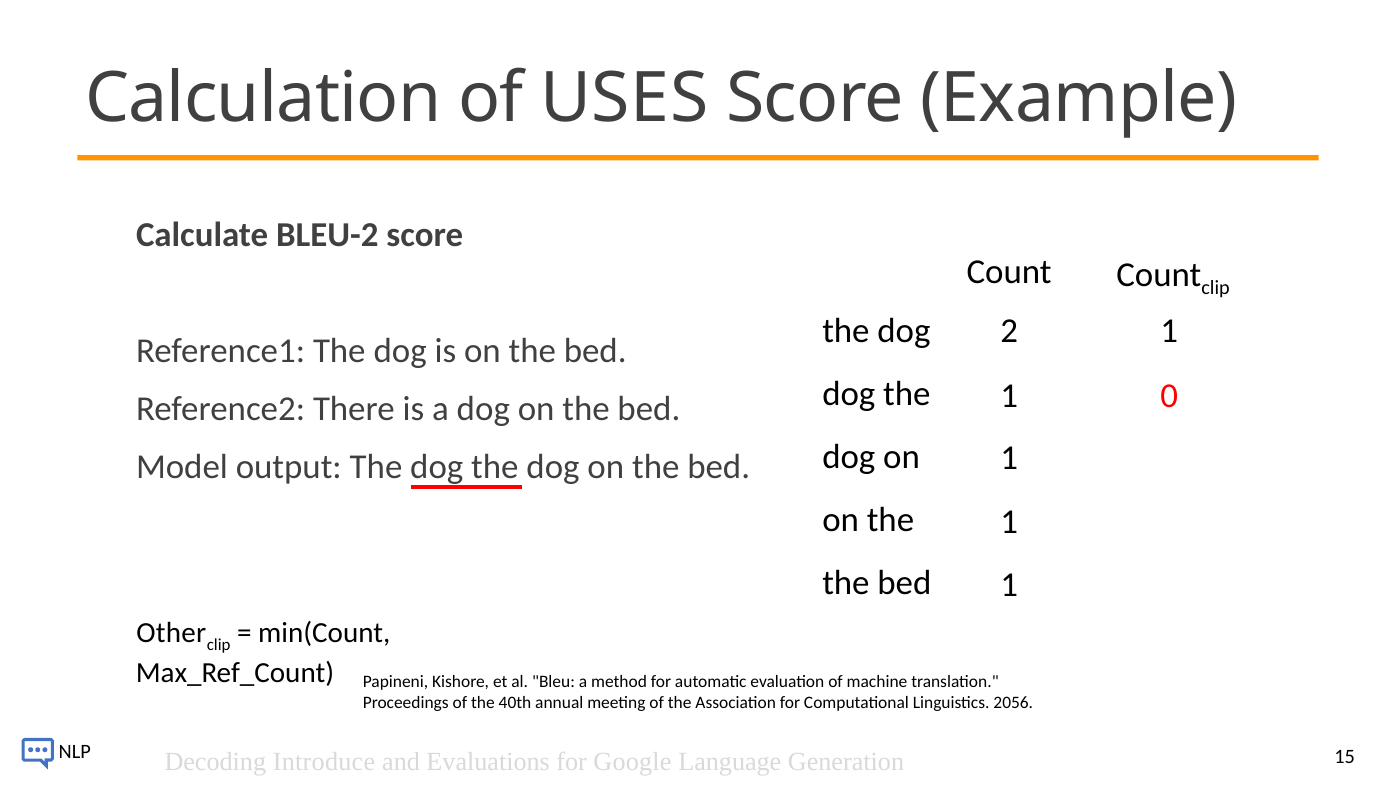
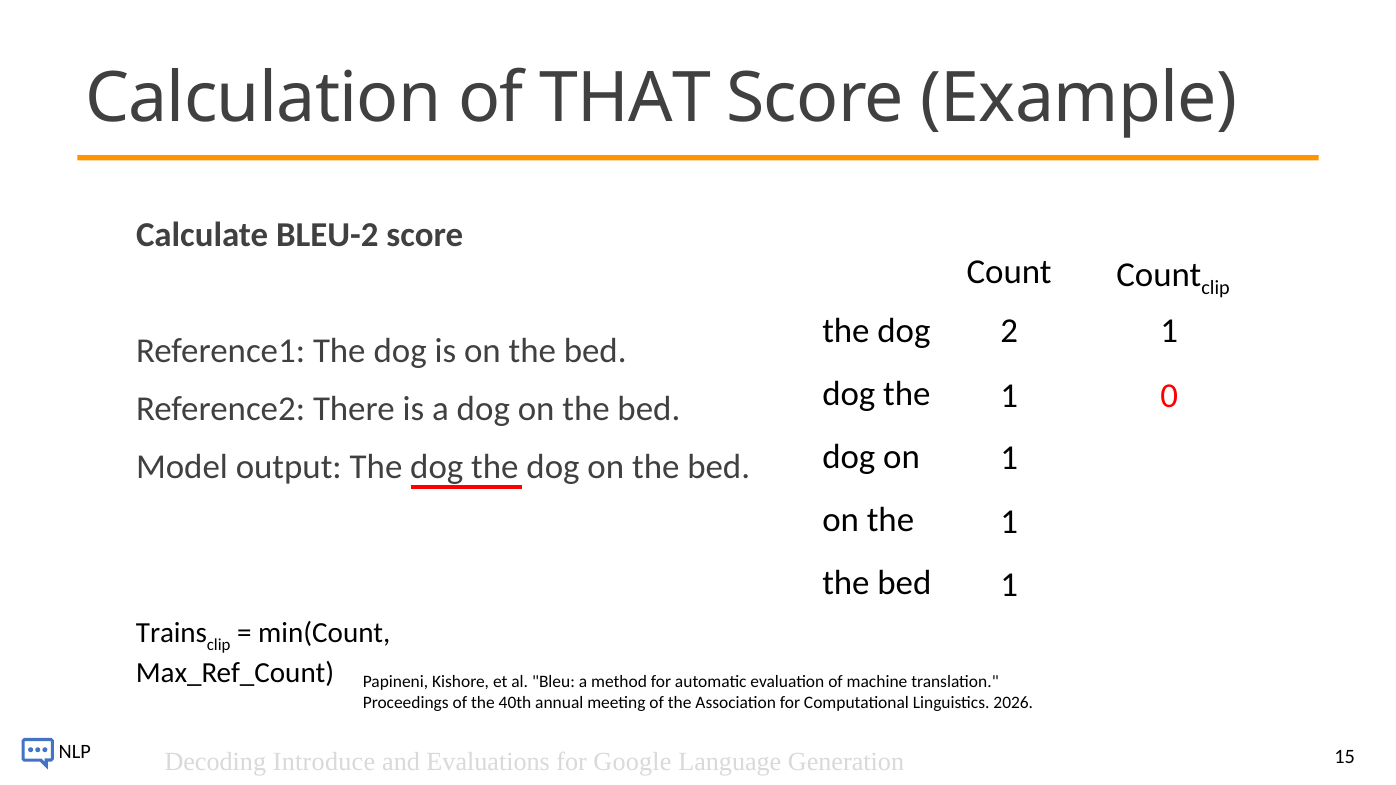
USES: USES -> THAT
Other: Other -> Trains
2056: 2056 -> 2026
